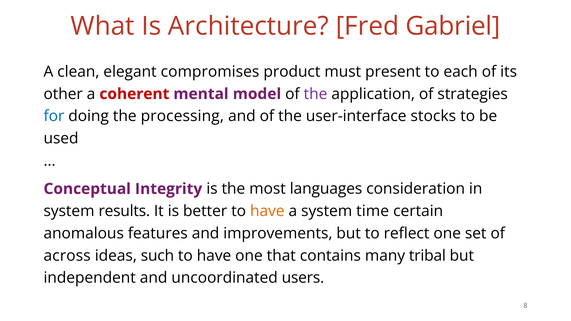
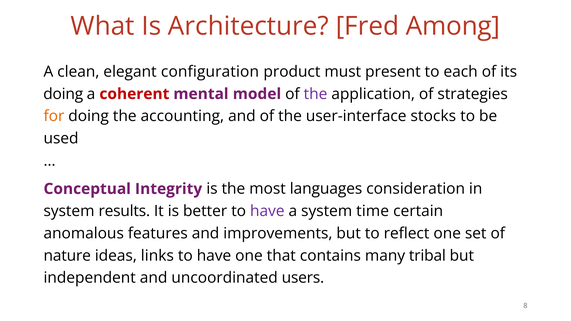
Gabriel: Gabriel -> Among
compromises: compromises -> configuration
other at (63, 94): other -> doing
for colour: blue -> orange
processing: processing -> accounting
have at (267, 211) colour: orange -> purple
across: across -> nature
such: such -> links
